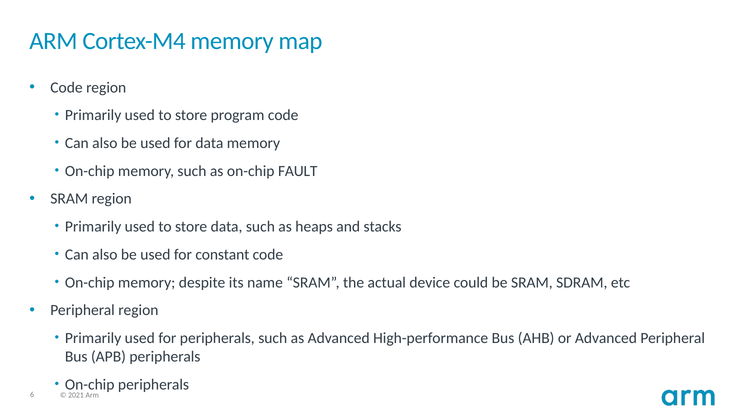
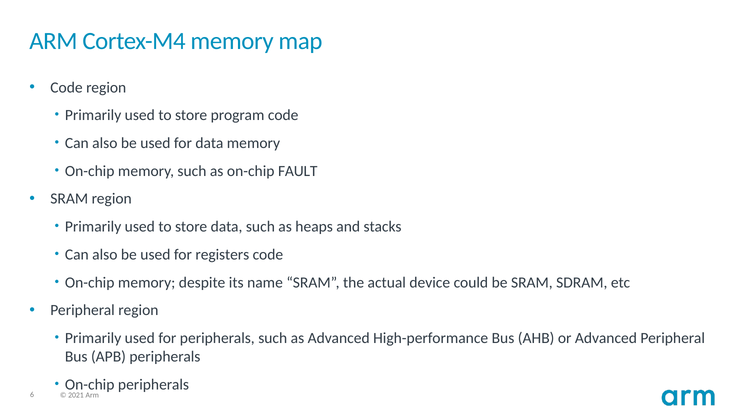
constant: constant -> registers
